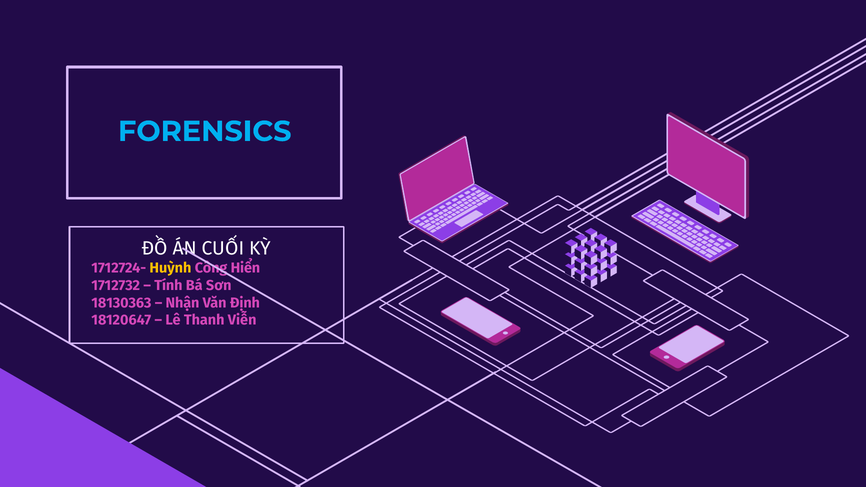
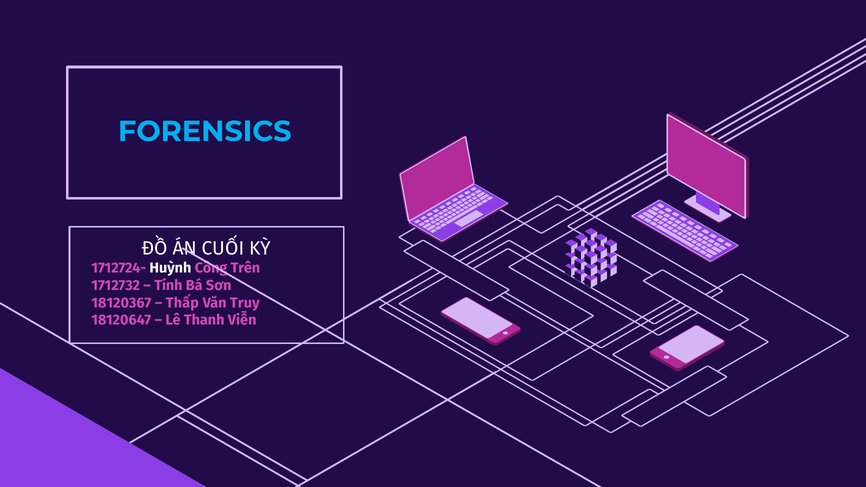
Huỳnh colour: yellow -> white
Hiển: Hiển -> Trên
18130363: 18130363 -> 18120367
Nhận: Nhận -> Thấp
Định: Định -> Truy
